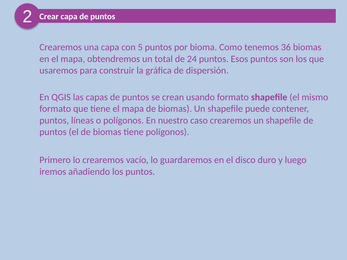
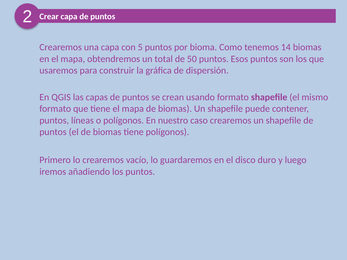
36: 36 -> 14
24: 24 -> 50
